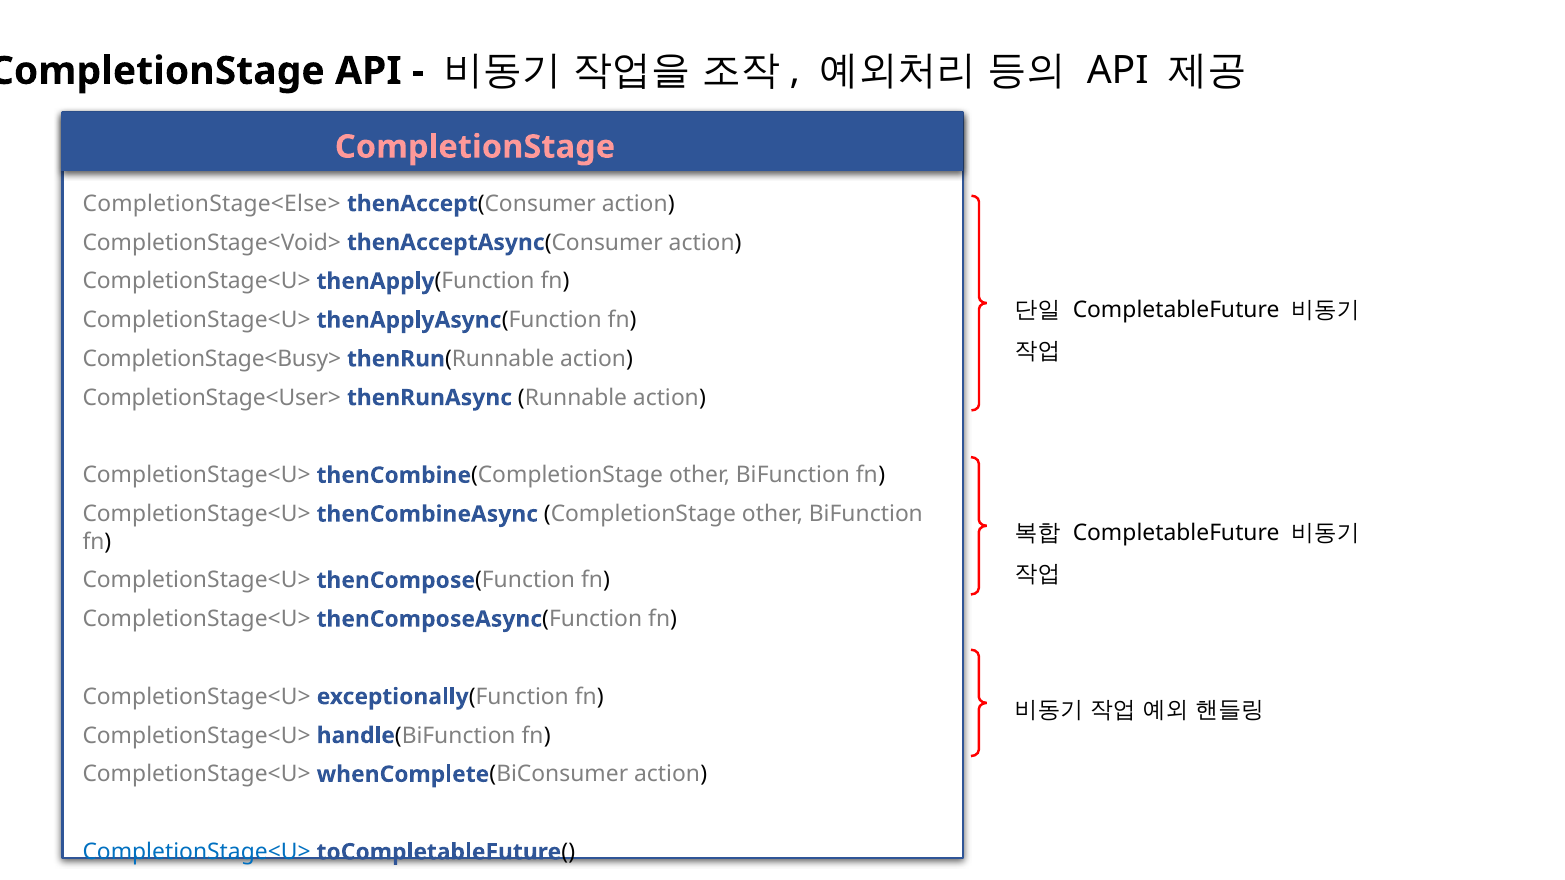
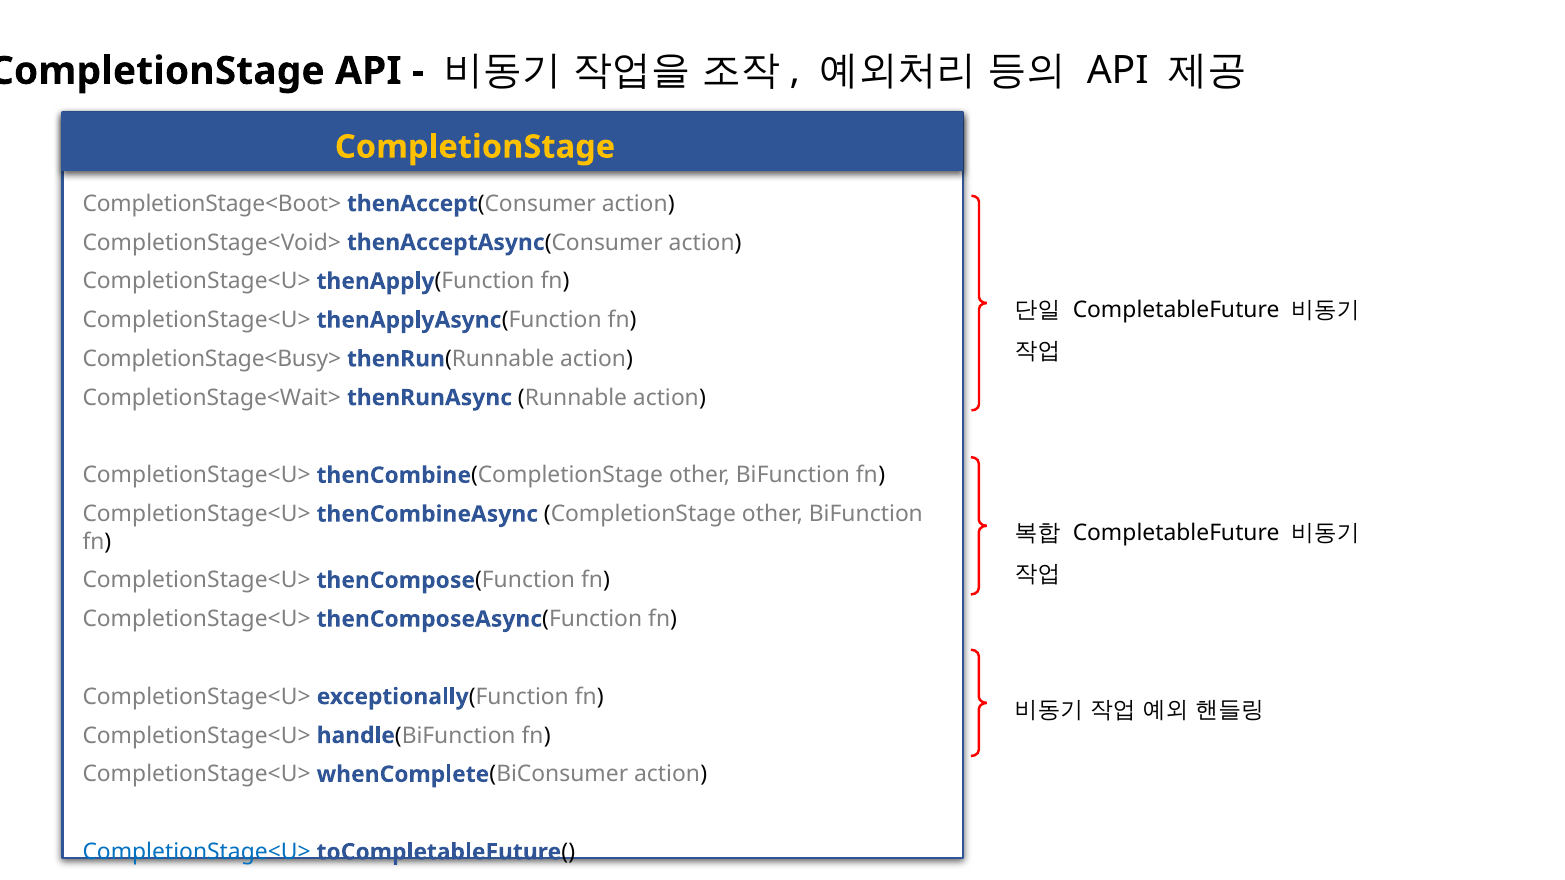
CompletionStage at (475, 147) colour: pink -> yellow
CompletionStage<Else>: CompletionStage<Else> -> CompletionStage<Boot>
CompletionStage<User>: CompletionStage<User> -> CompletionStage<Wait>
